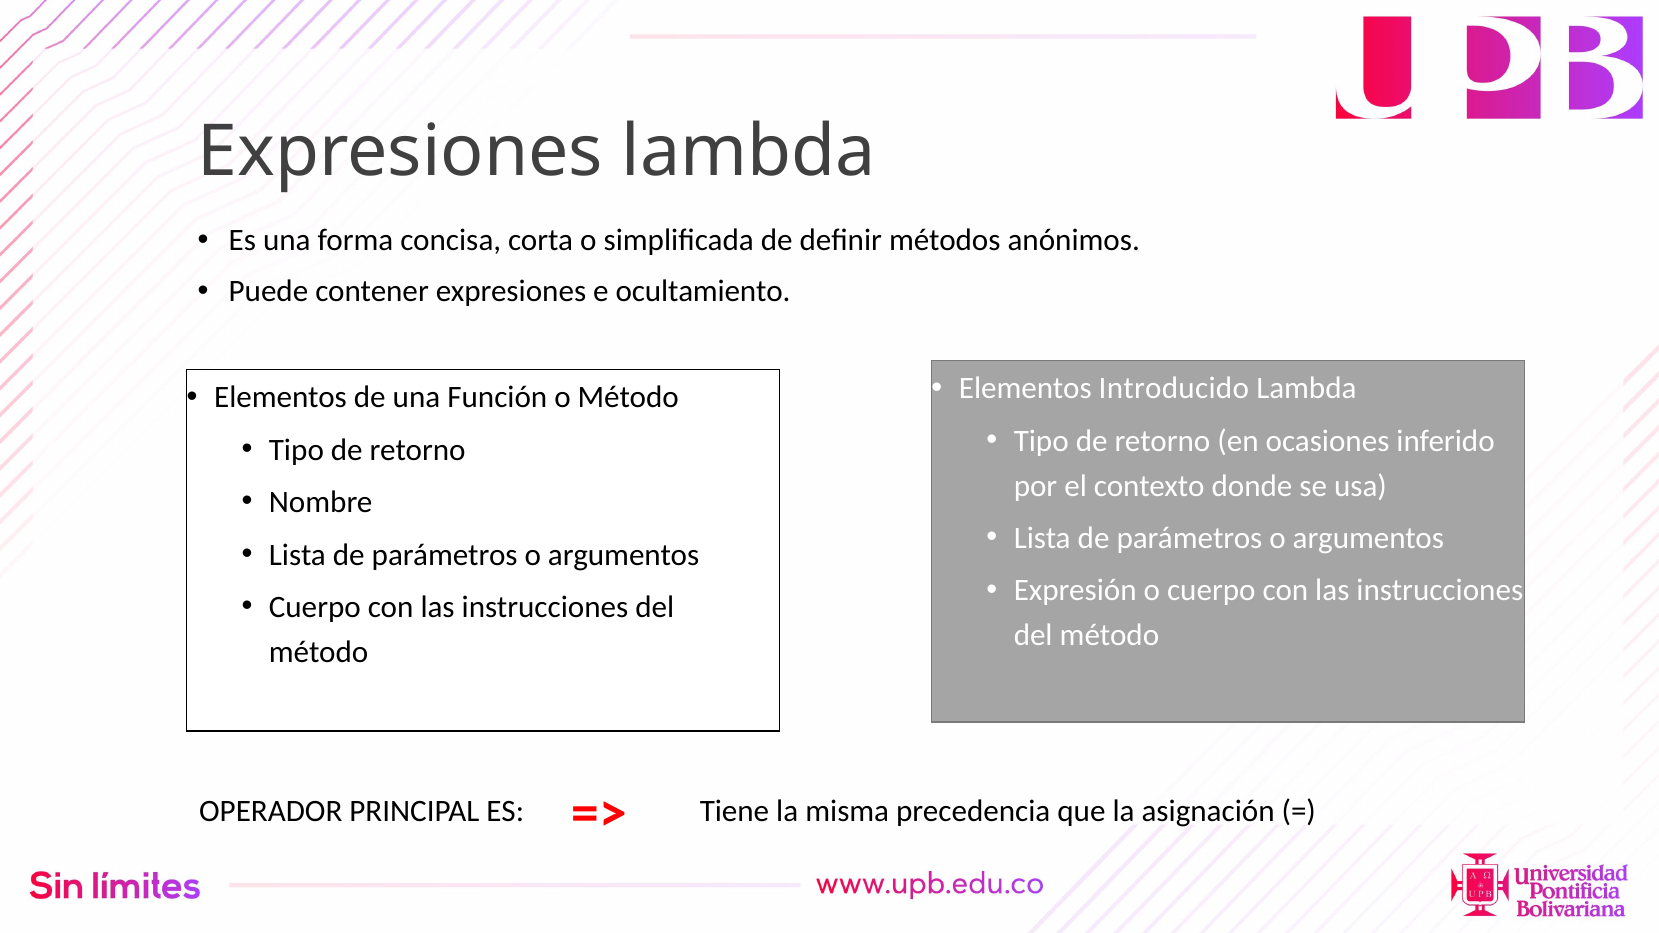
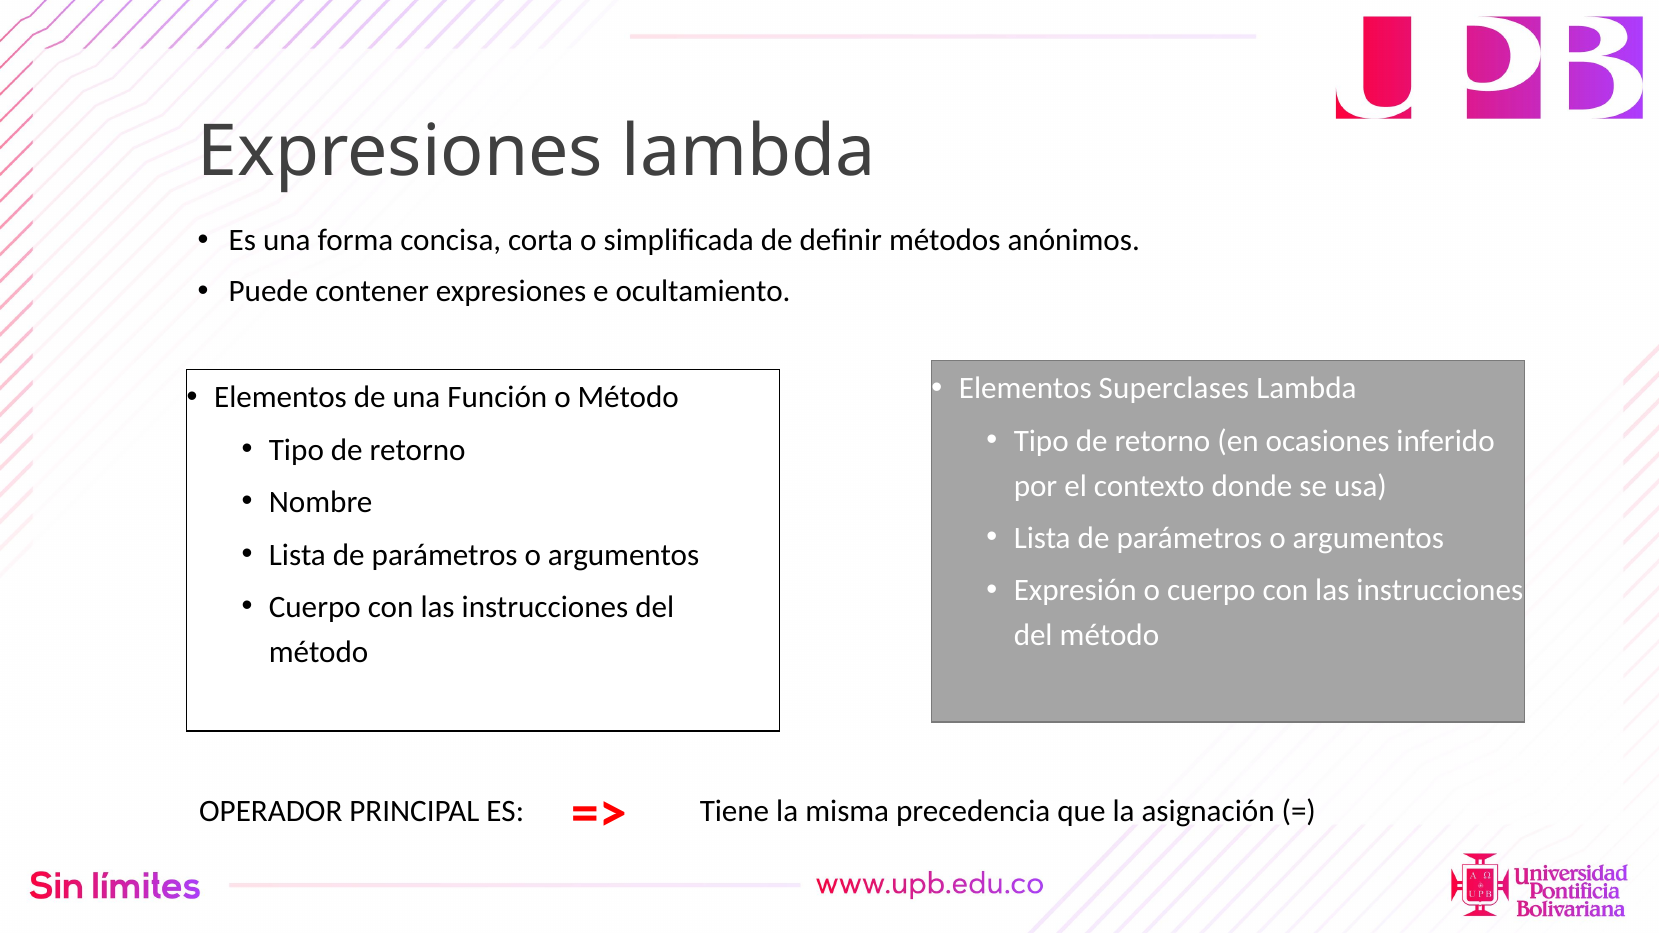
Introducido: Introducido -> Superclases
